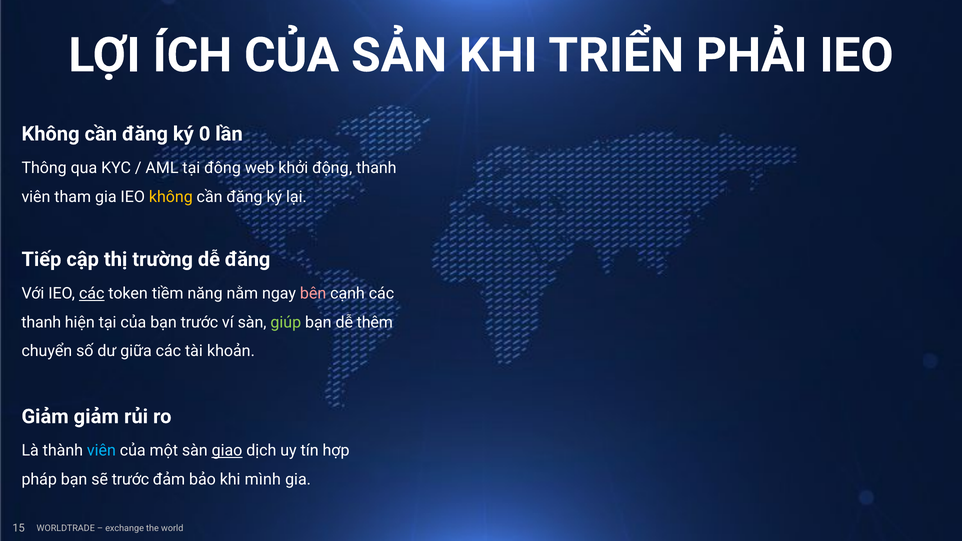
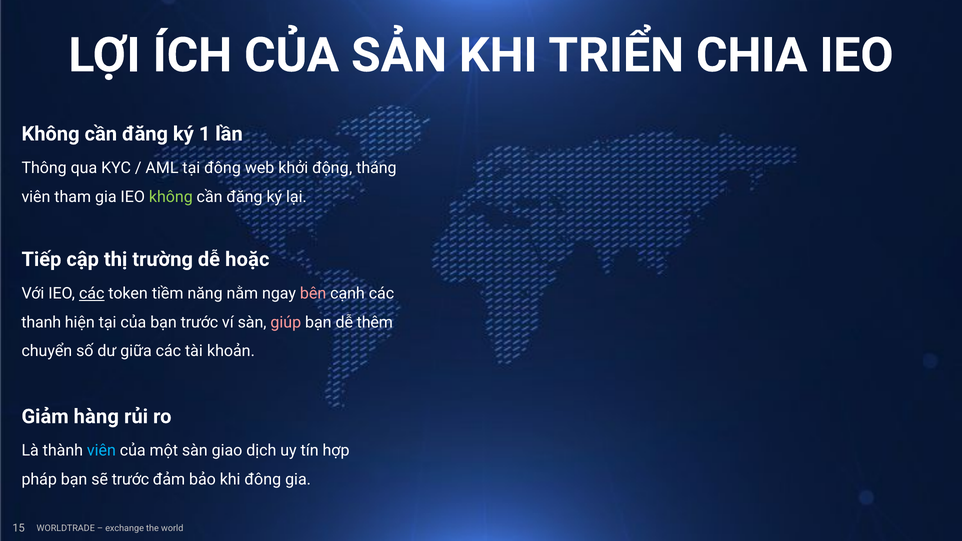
PHẢI: PHẢI -> CHIA
0: 0 -> 1
động thanh: thanh -> tháng
không at (171, 197) colour: yellow -> light green
dễ đăng: đăng -> hoặc
giúp colour: light green -> pink
Giảm giảm: giảm -> hàng
giao underline: present -> none
khi mình: mình -> đông
